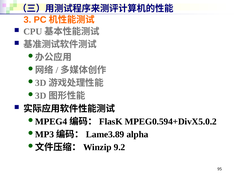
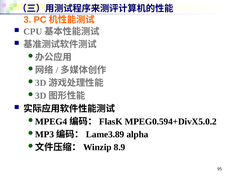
9.2: 9.2 -> 8.9
